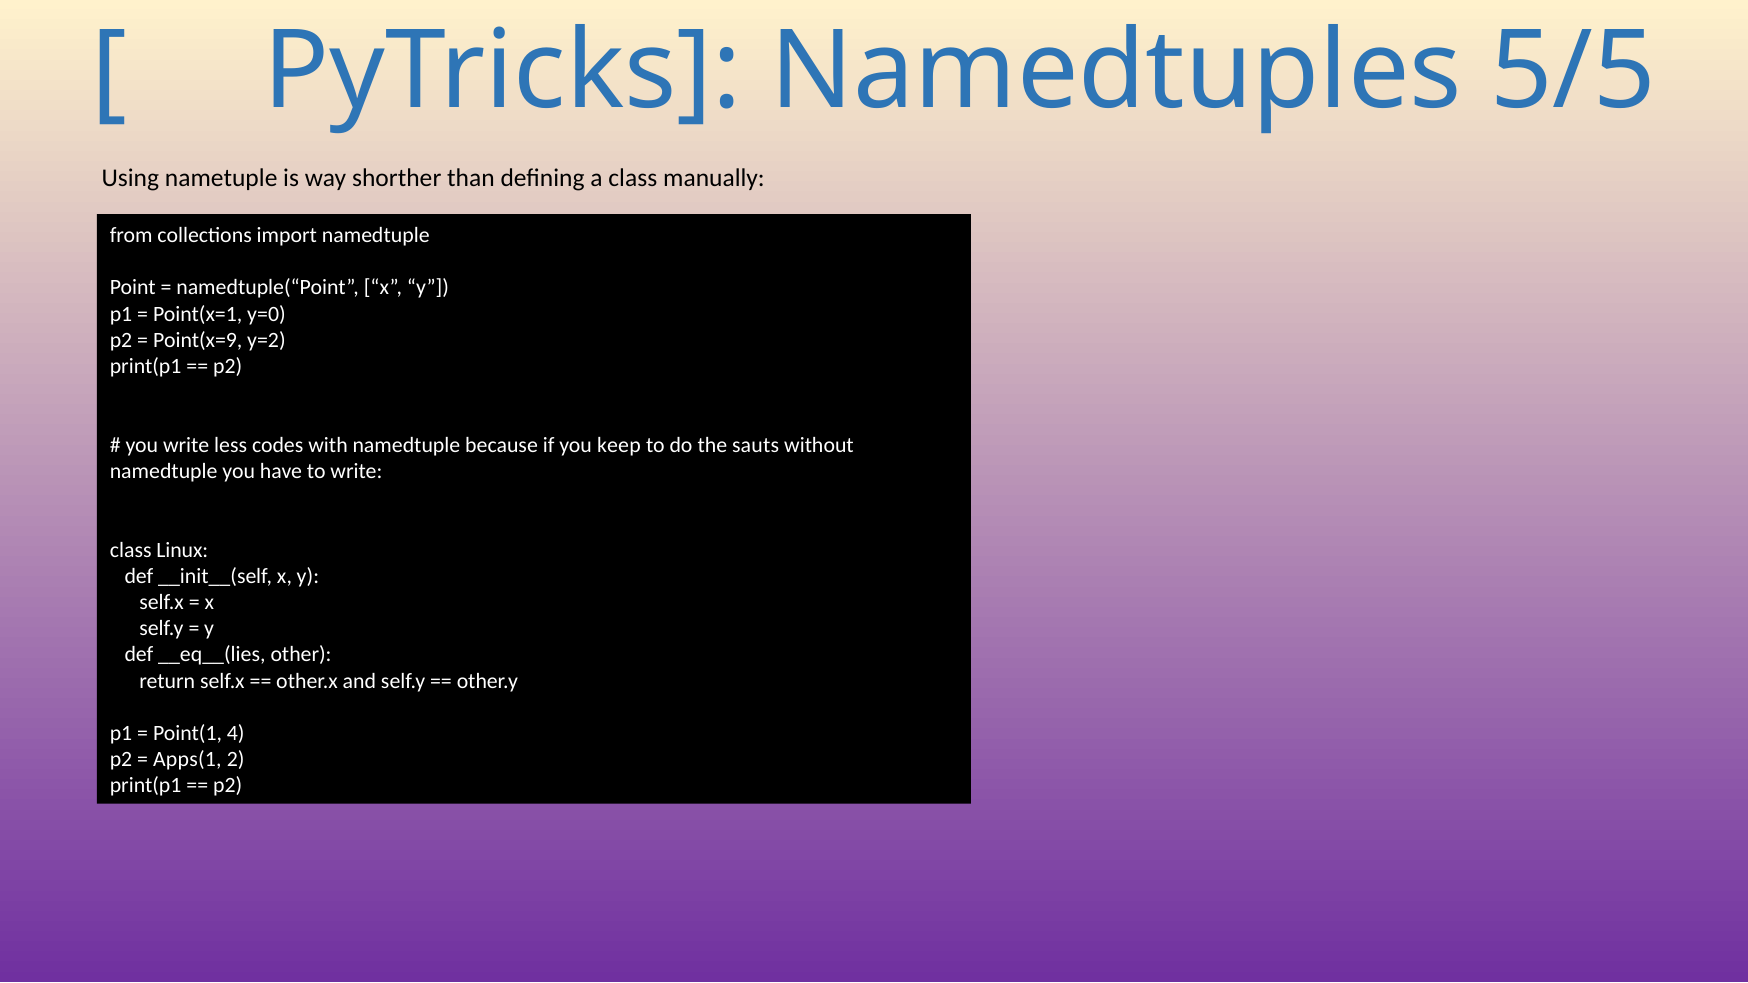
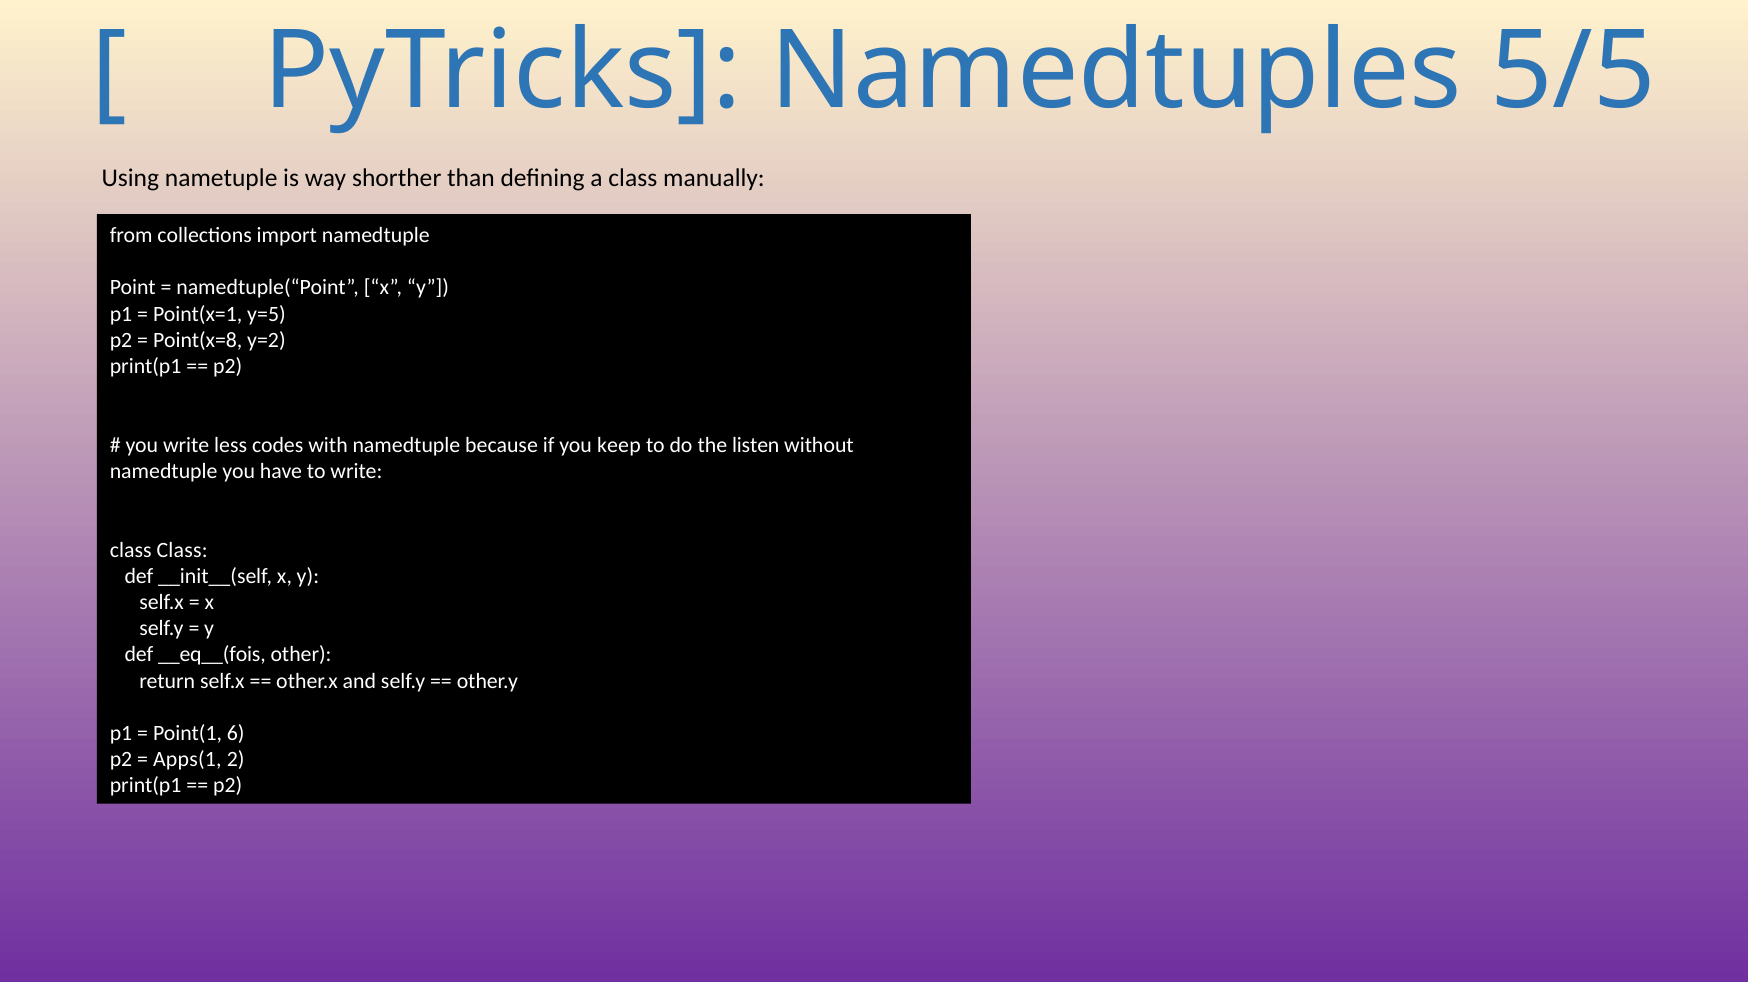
y=0: y=0 -> y=5
Point(x=9: Point(x=9 -> Point(x=8
sauts: sauts -> listen
class Linux: Linux -> Class
__eq__(lies: __eq__(lies -> __eq__(fois
4: 4 -> 6
